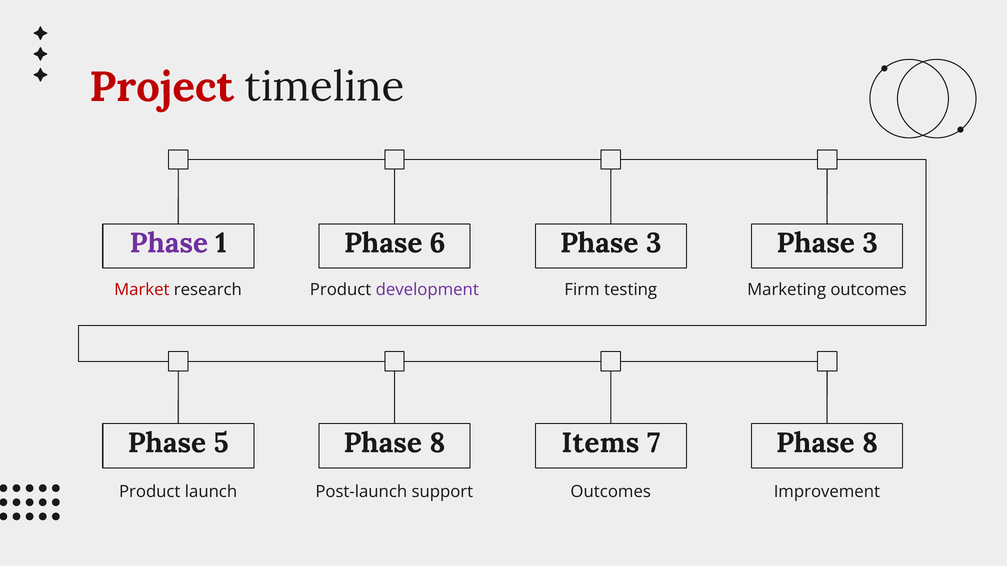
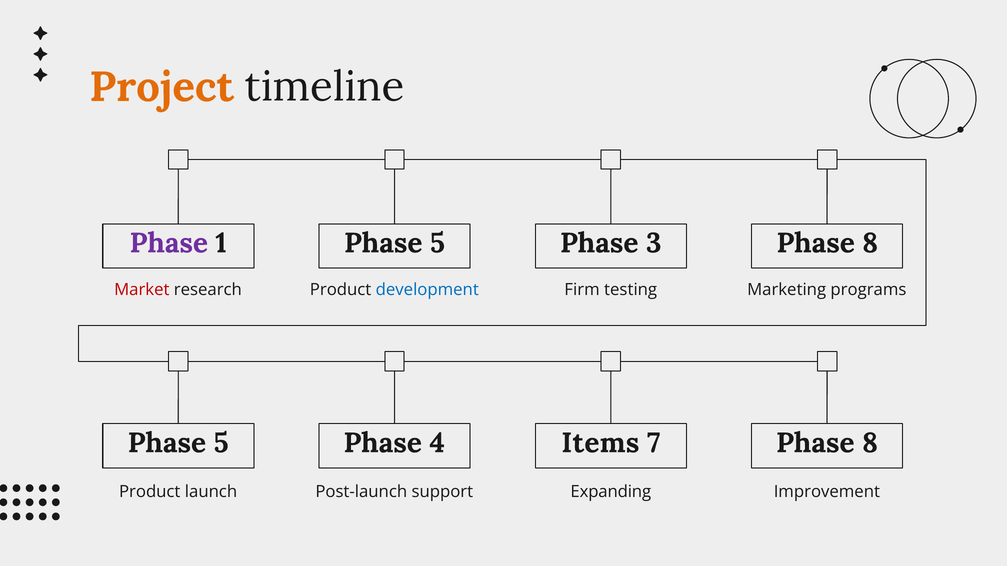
Project colour: red -> orange
6 at (437, 243): 6 -> 5
3 at (870, 243): 3 -> 8
development colour: purple -> blue
Marketing outcomes: outcomes -> programs
8 at (437, 443): 8 -> 4
Outcomes at (611, 492): Outcomes -> Expanding
